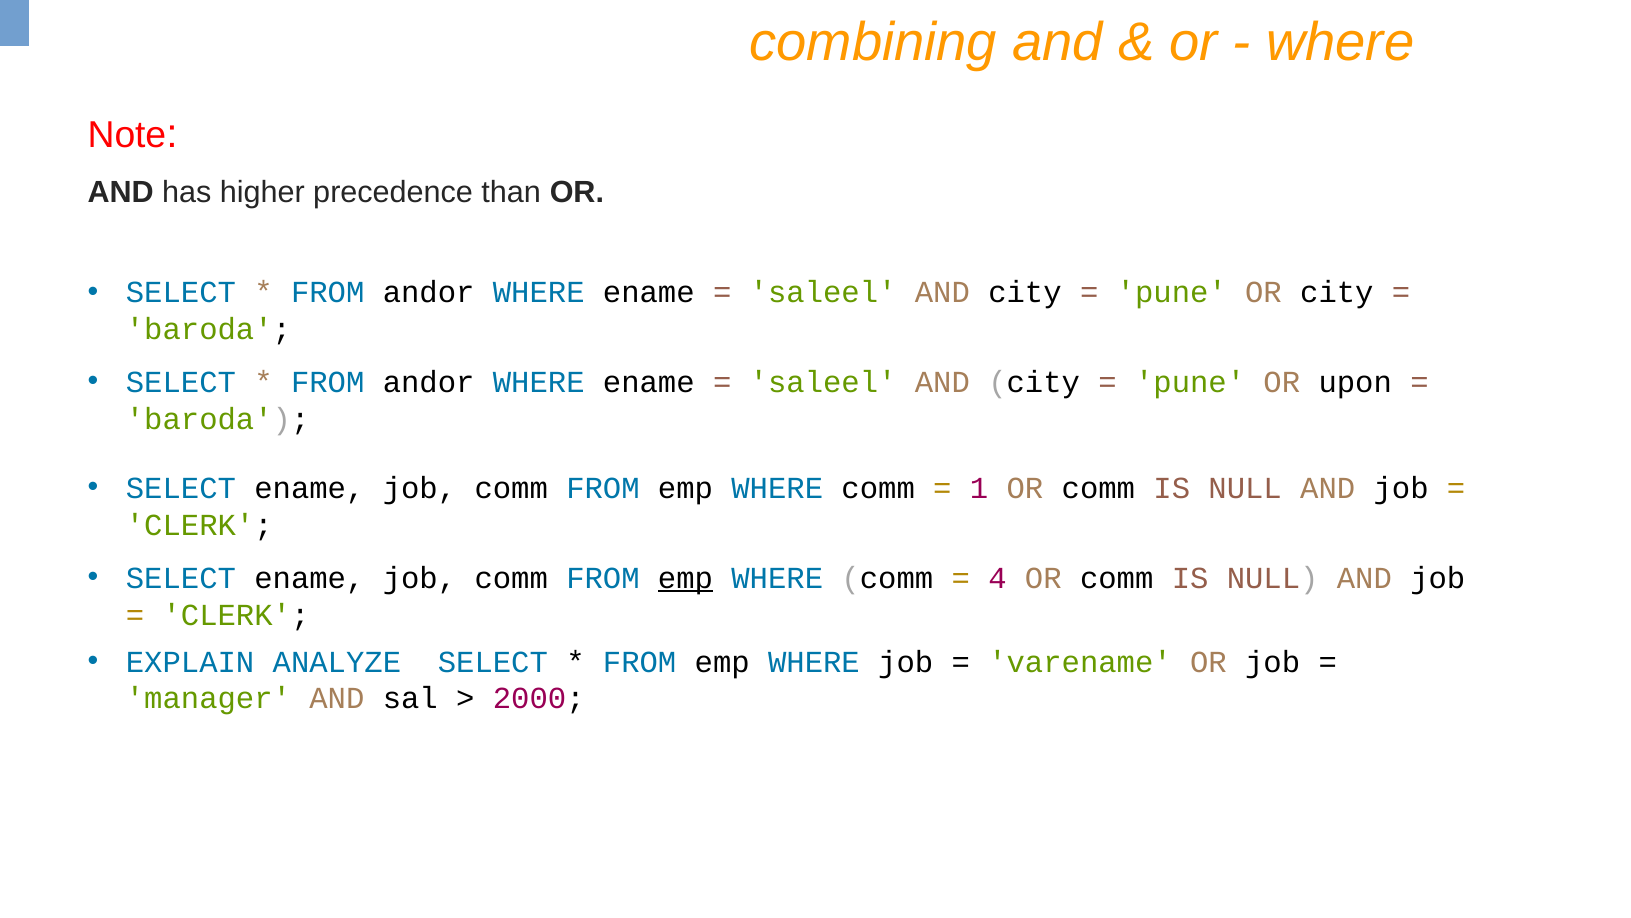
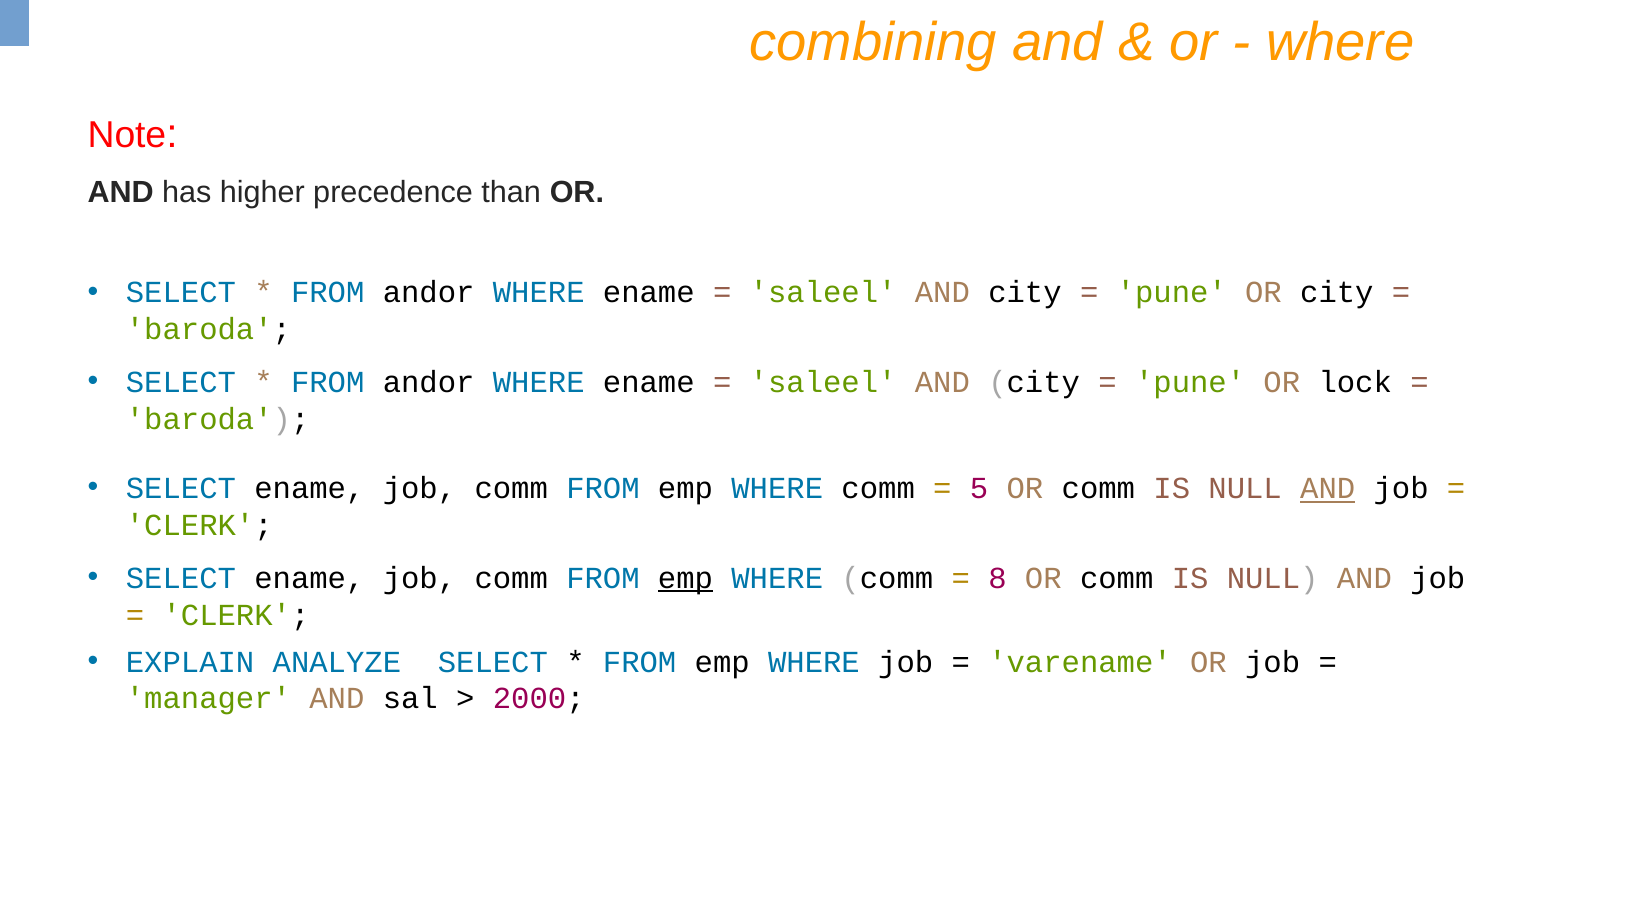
upon: upon -> lock
1: 1 -> 5
AND at (1328, 488) underline: none -> present
4: 4 -> 8
